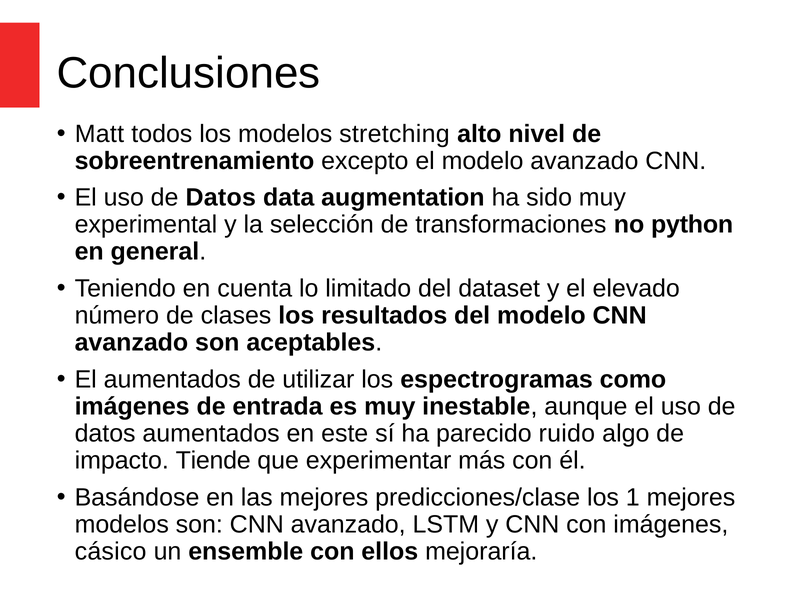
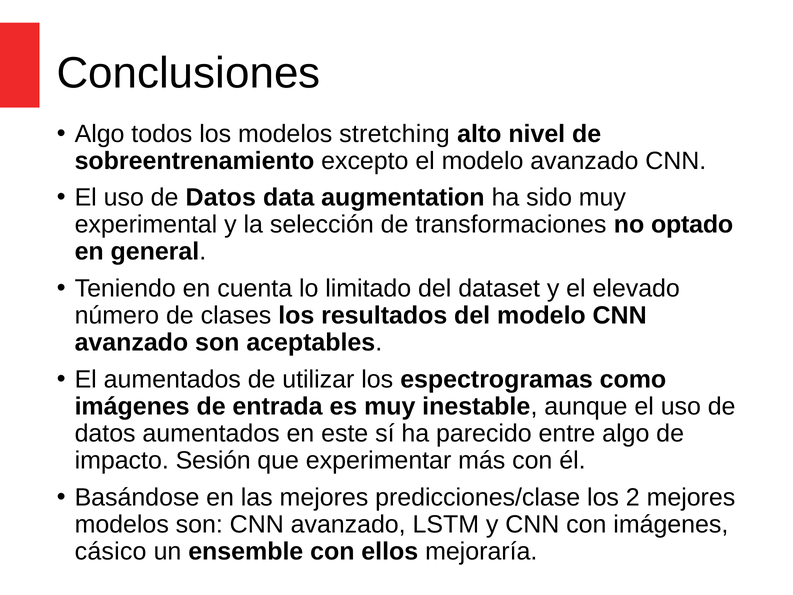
Matt at (99, 134): Matt -> Algo
python: python -> optado
ruido: ruido -> entre
Tiende: Tiende -> Sesión
1: 1 -> 2
